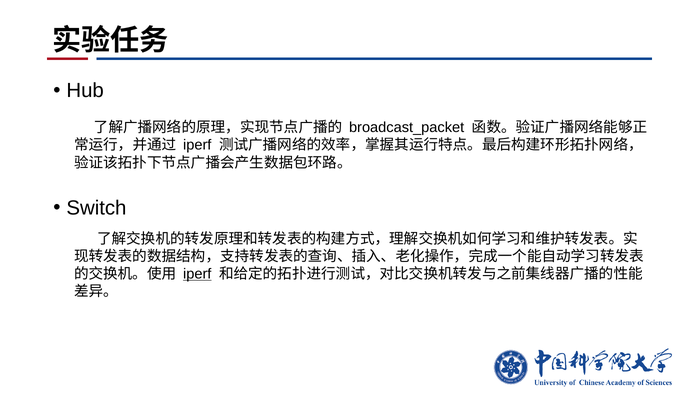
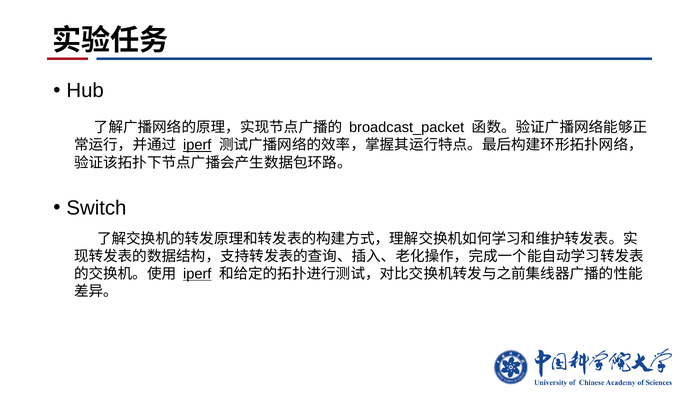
iperf at (197, 145) underline: none -> present
